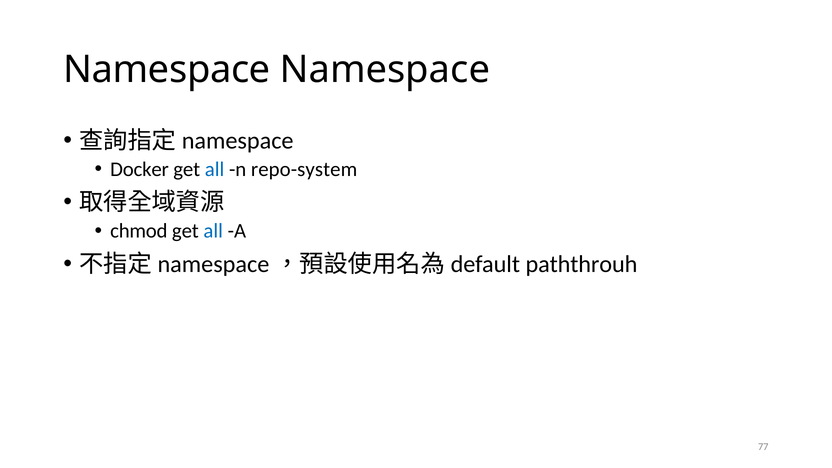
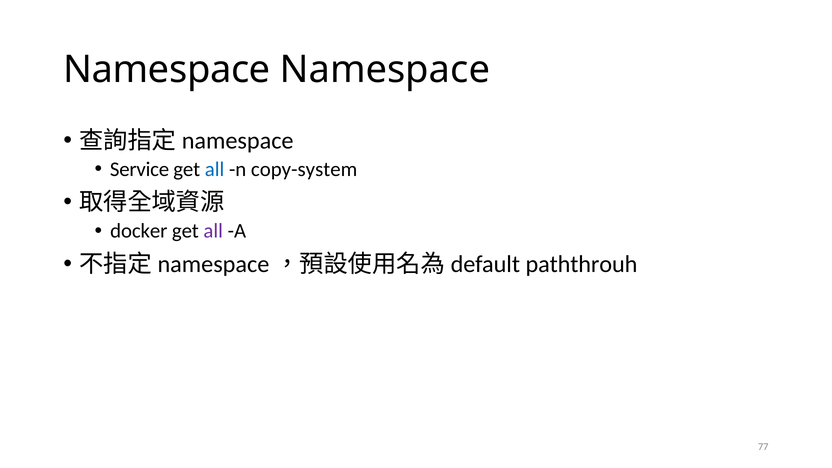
Docker: Docker -> Service
repo-system: repo-system -> copy-system
chmod: chmod -> docker
all at (213, 231) colour: blue -> purple
